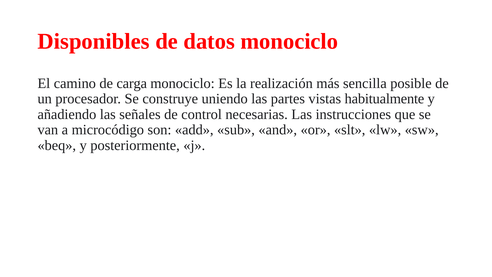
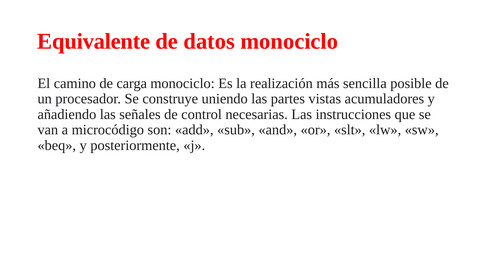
Disponibles: Disponibles -> Equivalente
habitualmente: habitualmente -> acumuladores
